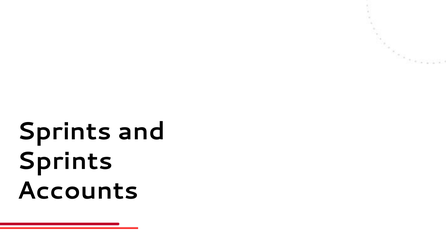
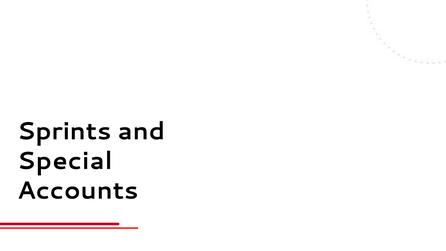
Sprints at (65, 161): Sprints -> Special
